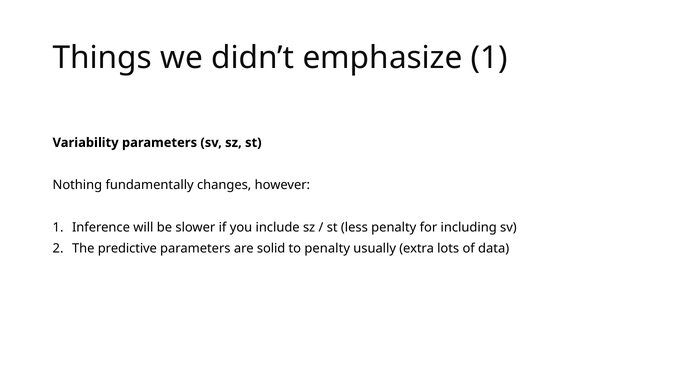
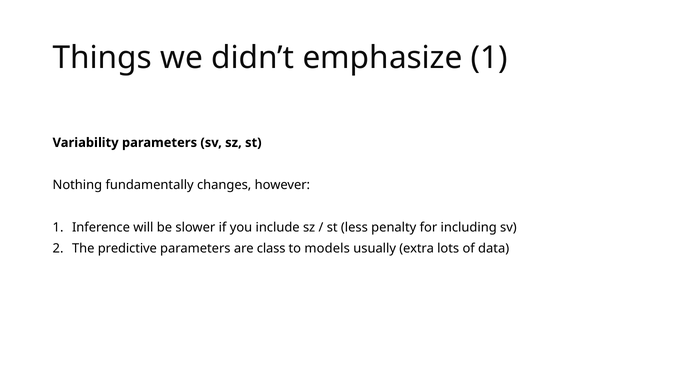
solid: solid -> class
to penalty: penalty -> models
